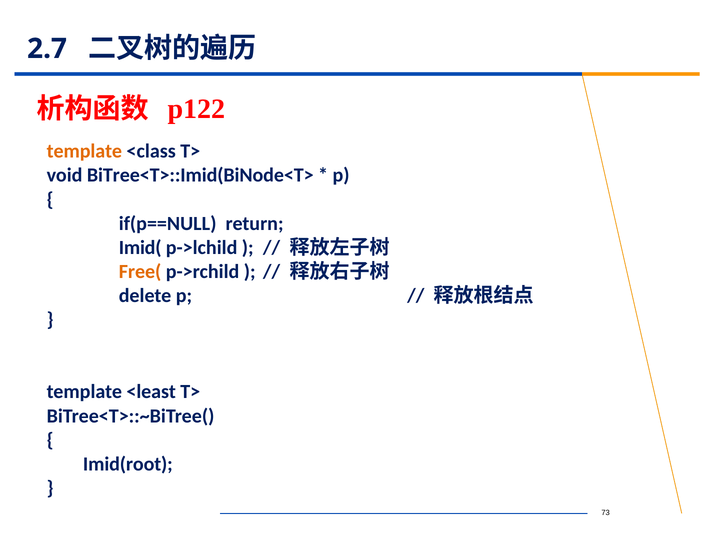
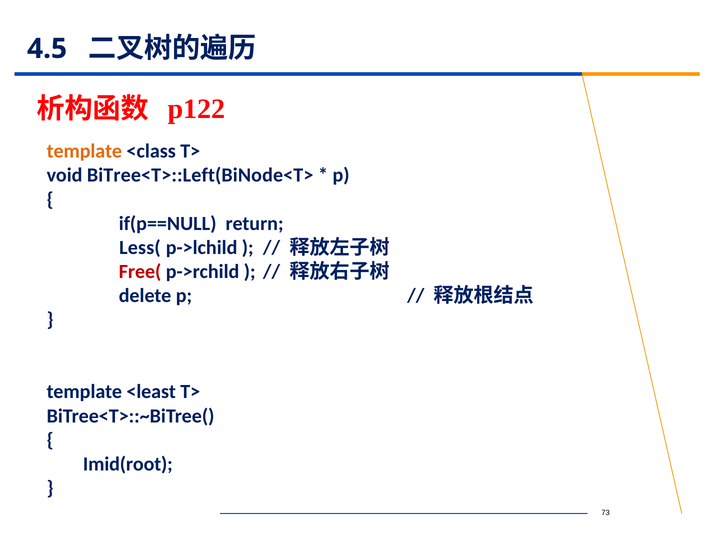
2.7: 2.7 -> 4.5
BiTree<T>::Imid(BiNode<T>: BiTree<T>::Imid(BiNode<T> -> BiTree<T>::Left(BiNode<T>
Imid(: Imid( -> Less(
Free( colour: orange -> red
